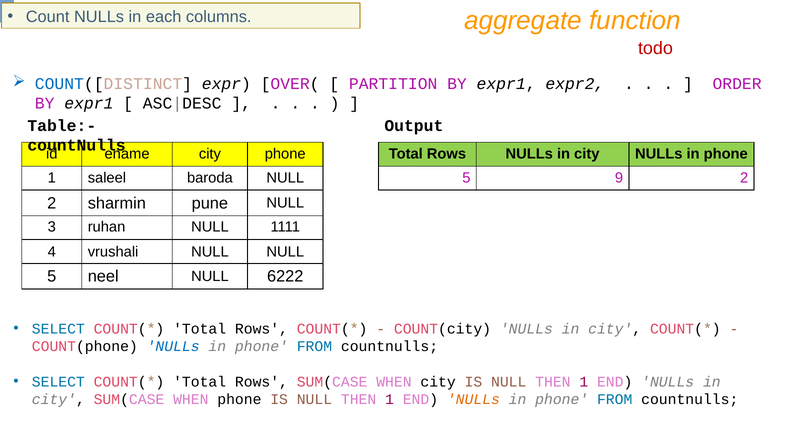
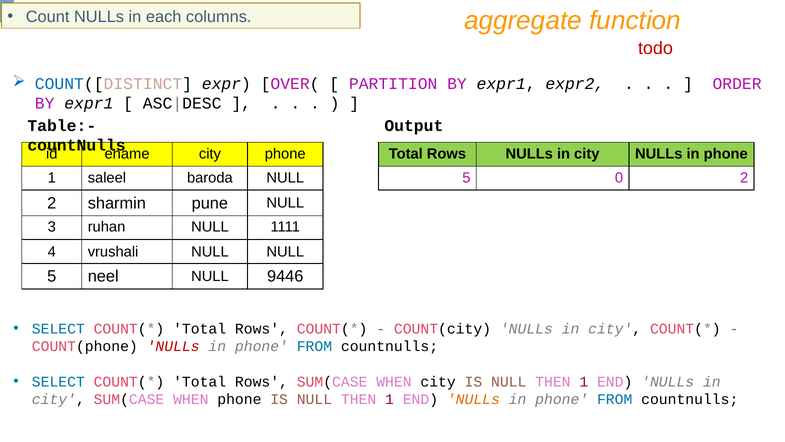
9: 9 -> 0
6222: 6222 -> 9446
NULLs at (173, 346) colour: blue -> red
